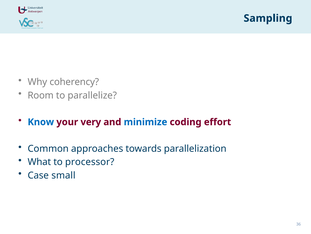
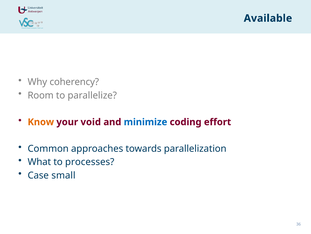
Sampling: Sampling -> Available
Know colour: blue -> orange
very: very -> void
processor: processor -> processes
